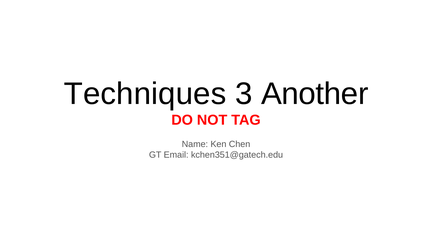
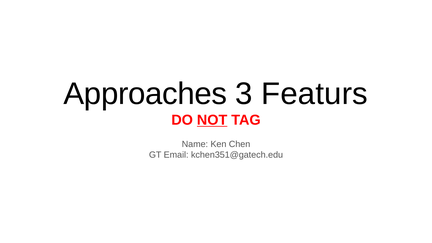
Techniques: Techniques -> Approaches
Another: Another -> Featurs
NOT underline: none -> present
